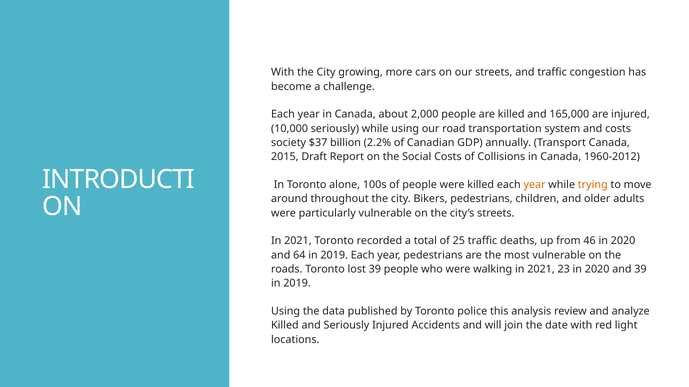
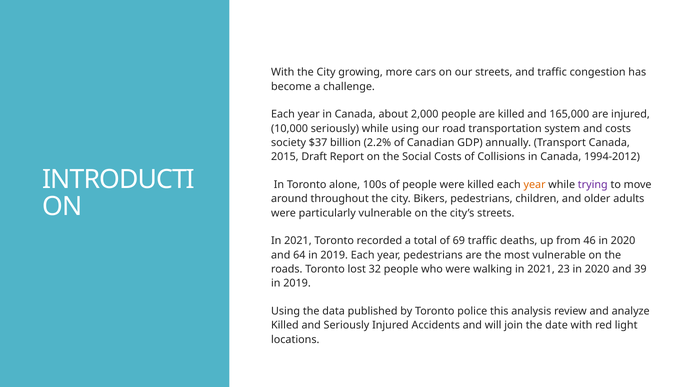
1960-2012: 1960-2012 -> 1994-2012
trying colour: orange -> purple
25: 25 -> 69
lost 39: 39 -> 32
